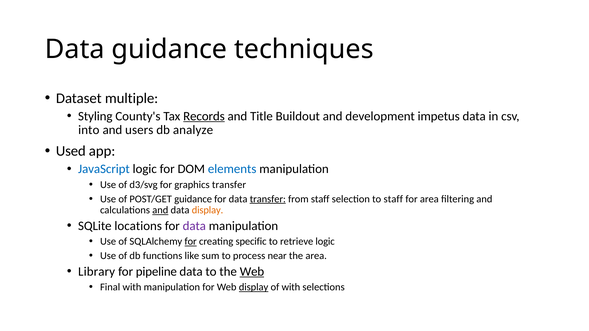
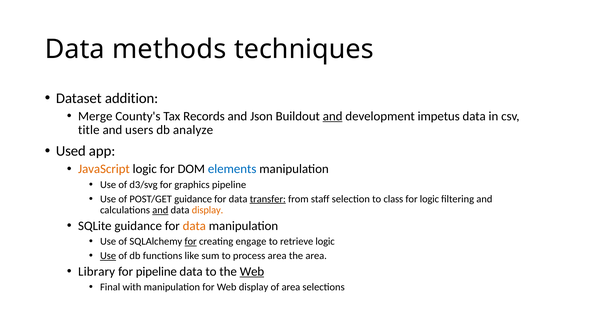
Data guidance: guidance -> methods
multiple: multiple -> addition
Styling: Styling -> Merge
Records underline: present -> none
Title: Title -> Json
and at (333, 116) underline: none -> present
into: into -> title
JavaScript colour: blue -> orange
graphics transfer: transfer -> pipeline
to staff: staff -> class
for area: area -> logic
SQLite locations: locations -> guidance
data at (194, 226) colour: purple -> orange
specific: specific -> engage
Use at (108, 256) underline: none -> present
process near: near -> area
display at (254, 287) underline: present -> none
of with: with -> area
